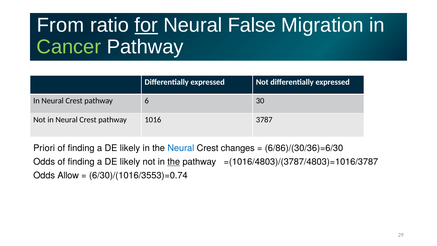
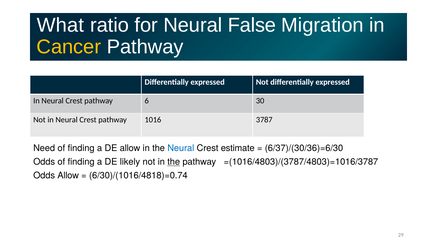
From: From -> What
for underline: present -> none
Cancer colour: light green -> yellow
Priori: Priori -> Need
likely at (130, 148): likely -> allow
changes: changes -> estimate
6/86)/(30/36)=6/30: 6/86)/(30/36)=6/30 -> 6/37)/(30/36)=6/30
6/30)/(1016/3553)=0.74: 6/30)/(1016/3553)=0.74 -> 6/30)/(1016/4818)=0.74
